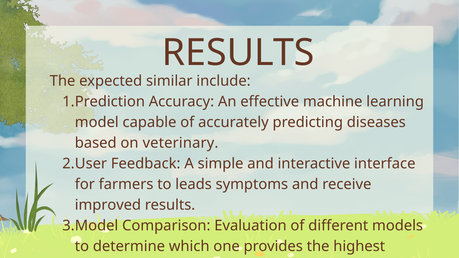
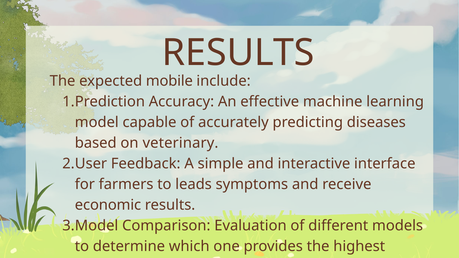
similar: similar -> mobile
improved: improved -> economic
